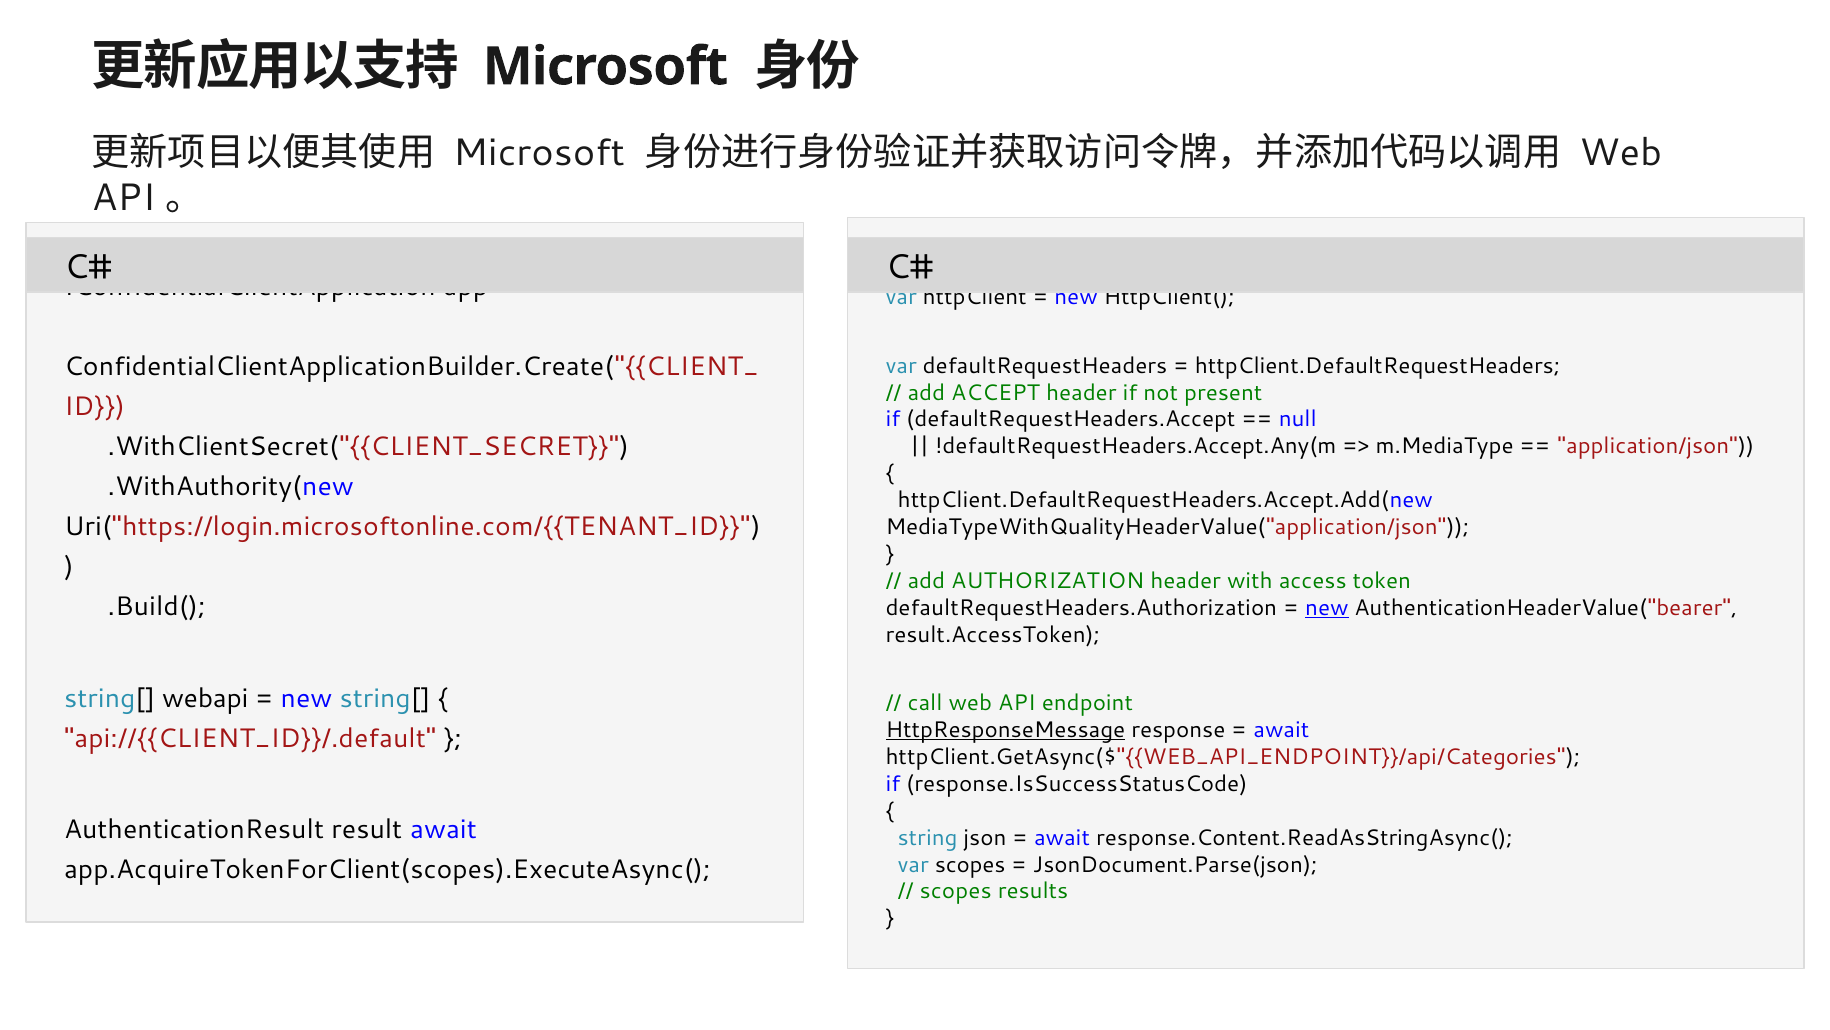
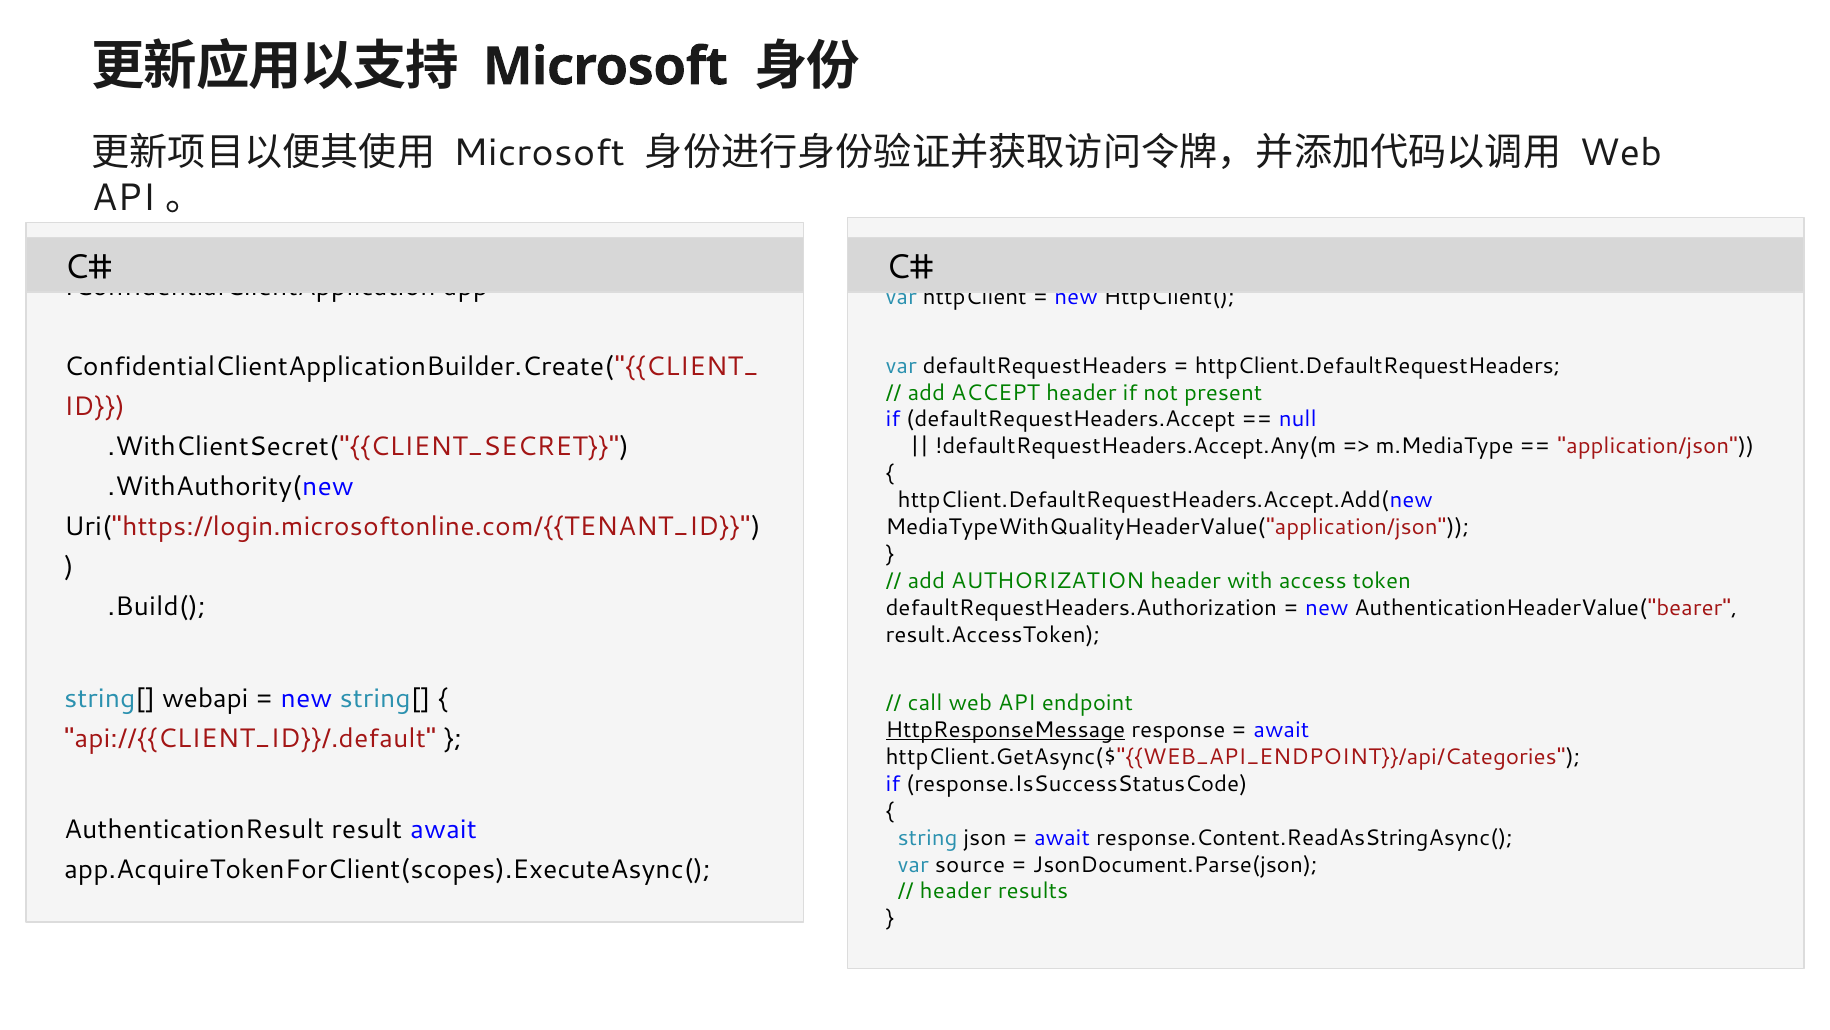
new at (1327, 608) underline: present -> none
var scopes: scopes -> source
scopes at (956, 891): scopes -> header
